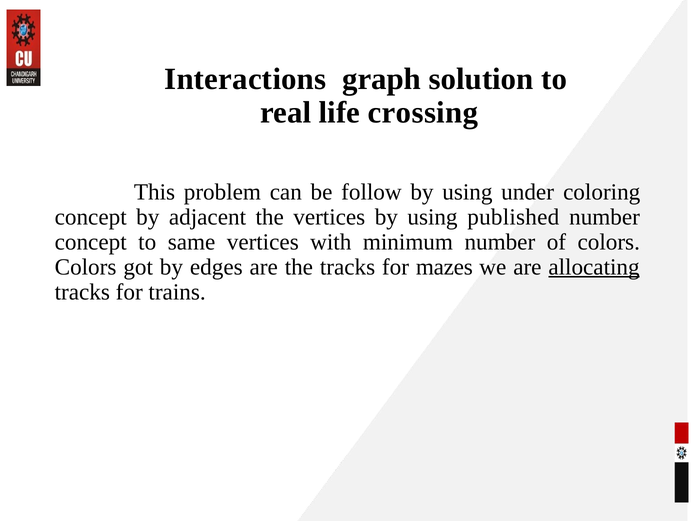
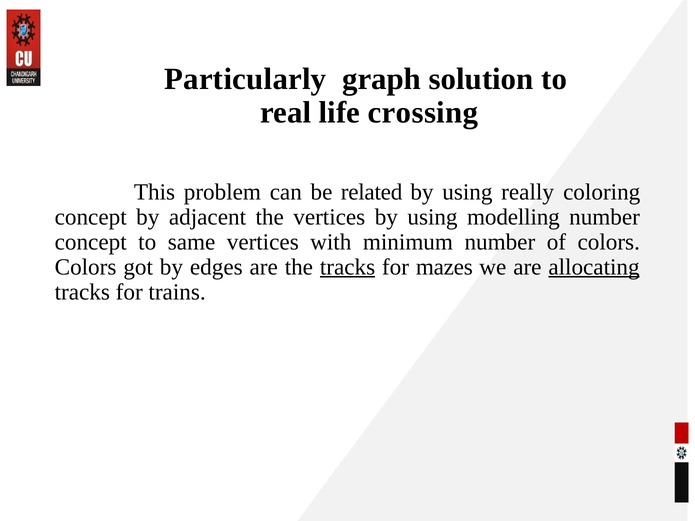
Interactions: Interactions -> Particularly
follow: follow -> related
under: under -> really
published: published -> modelling
tracks at (348, 267) underline: none -> present
